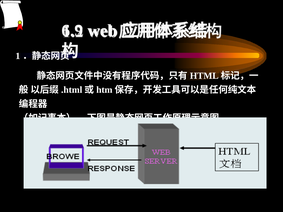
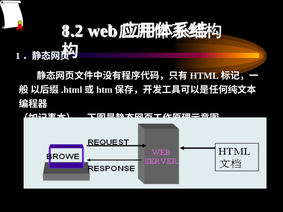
6.9: 6.9 -> 8.2
